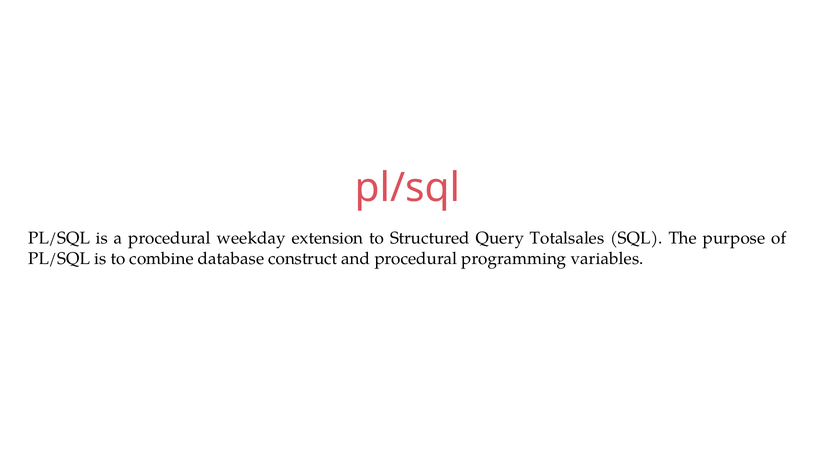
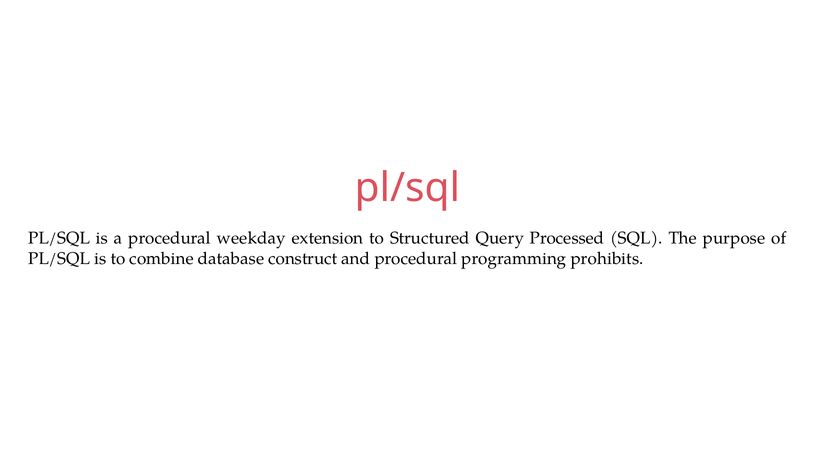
Totalsales: Totalsales -> Processed
variables: variables -> prohibits
